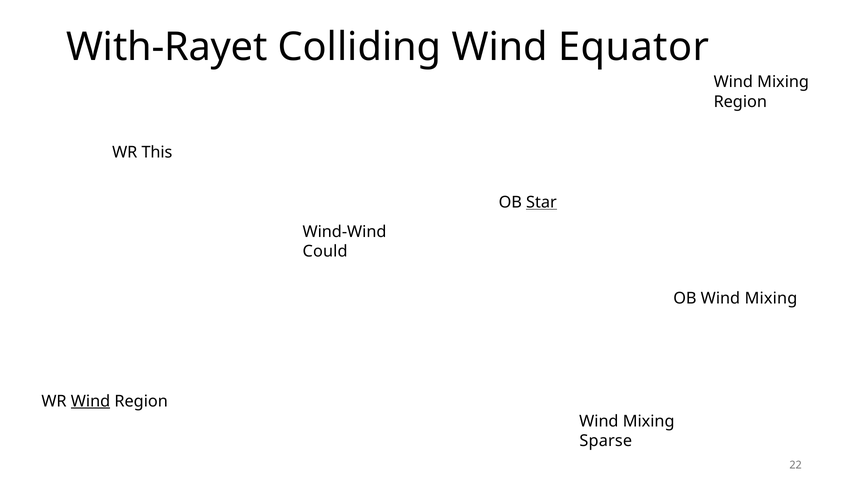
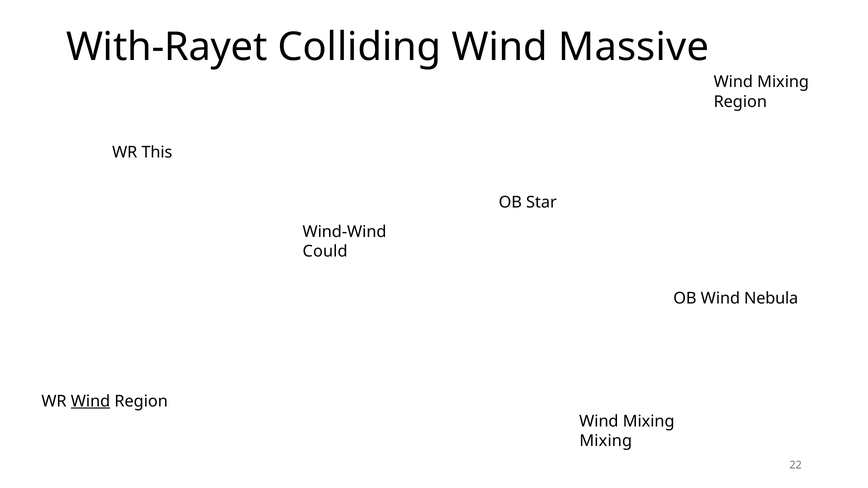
Equator: Equator -> Massive
Star underline: present -> none
OB Wind Mixing: Mixing -> Nebula
Sparse at (606, 441): Sparse -> Mixing
